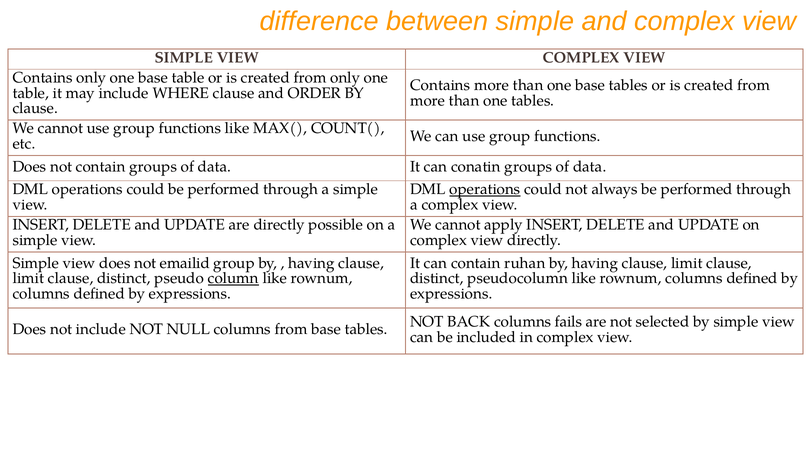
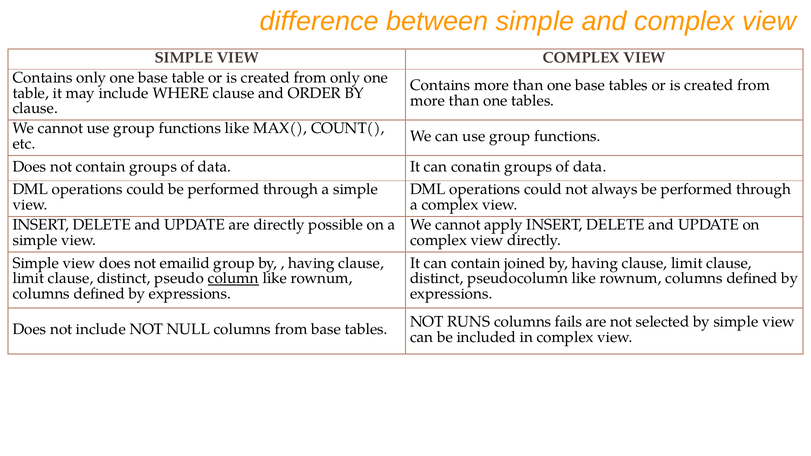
operations at (485, 189) underline: present -> none
ruhan: ruhan -> joined
BACK: BACK -> RUNS
